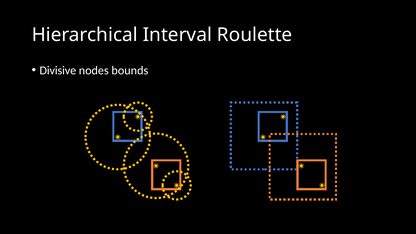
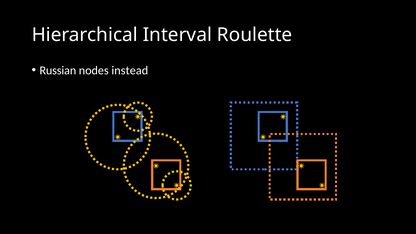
Divisive: Divisive -> Russian
bounds: bounds -> instead
